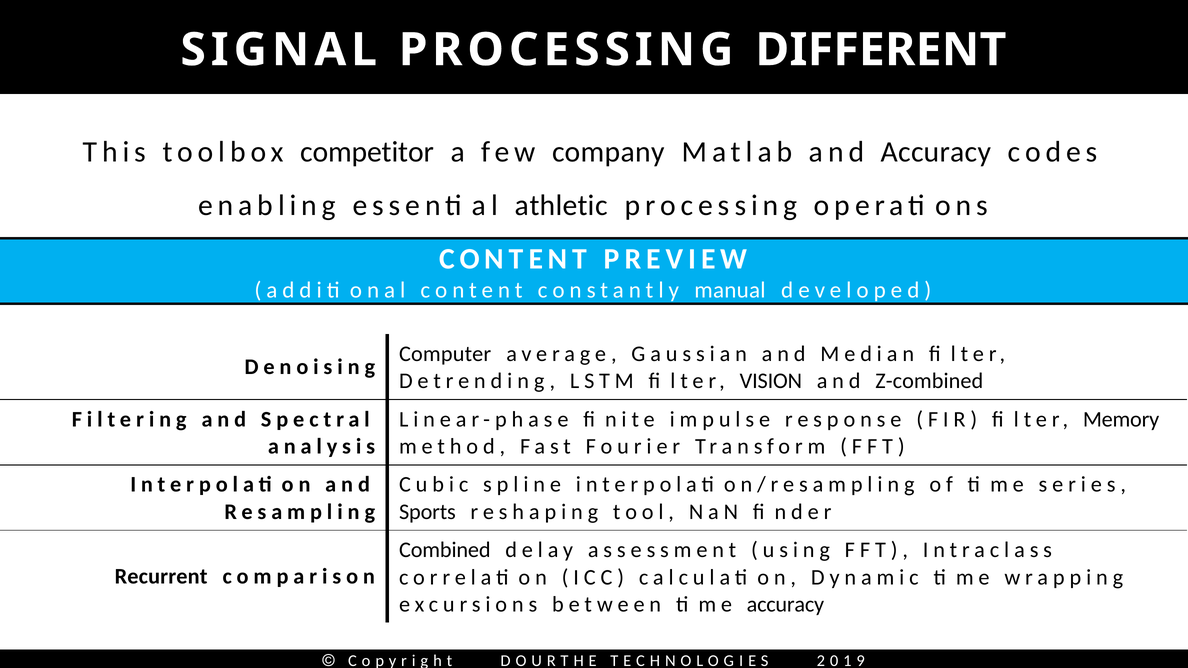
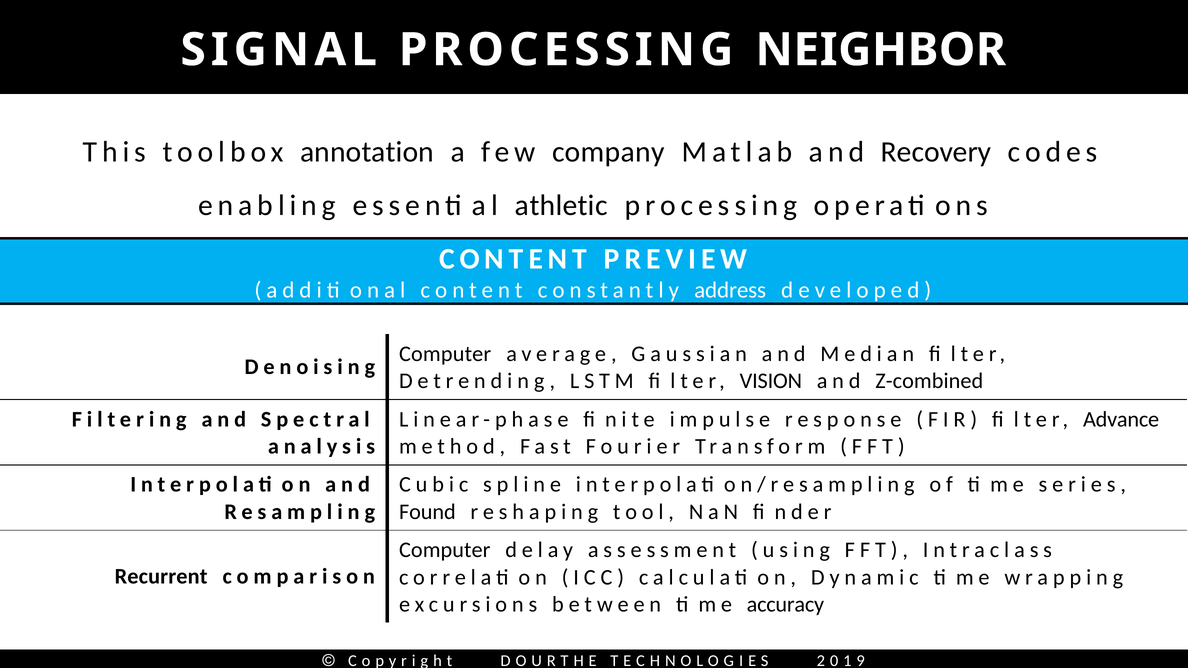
DIFFERENT: DIFFERENT -> NEIGHBOR
competitor: competitor -> annotation
and Accuracy: Accuracy -> Recovery
manual: manual -> address
Memory: Memory -> Advance
Sports: Sports -> Found
Combined at (445, 550): Combined -> Computer
